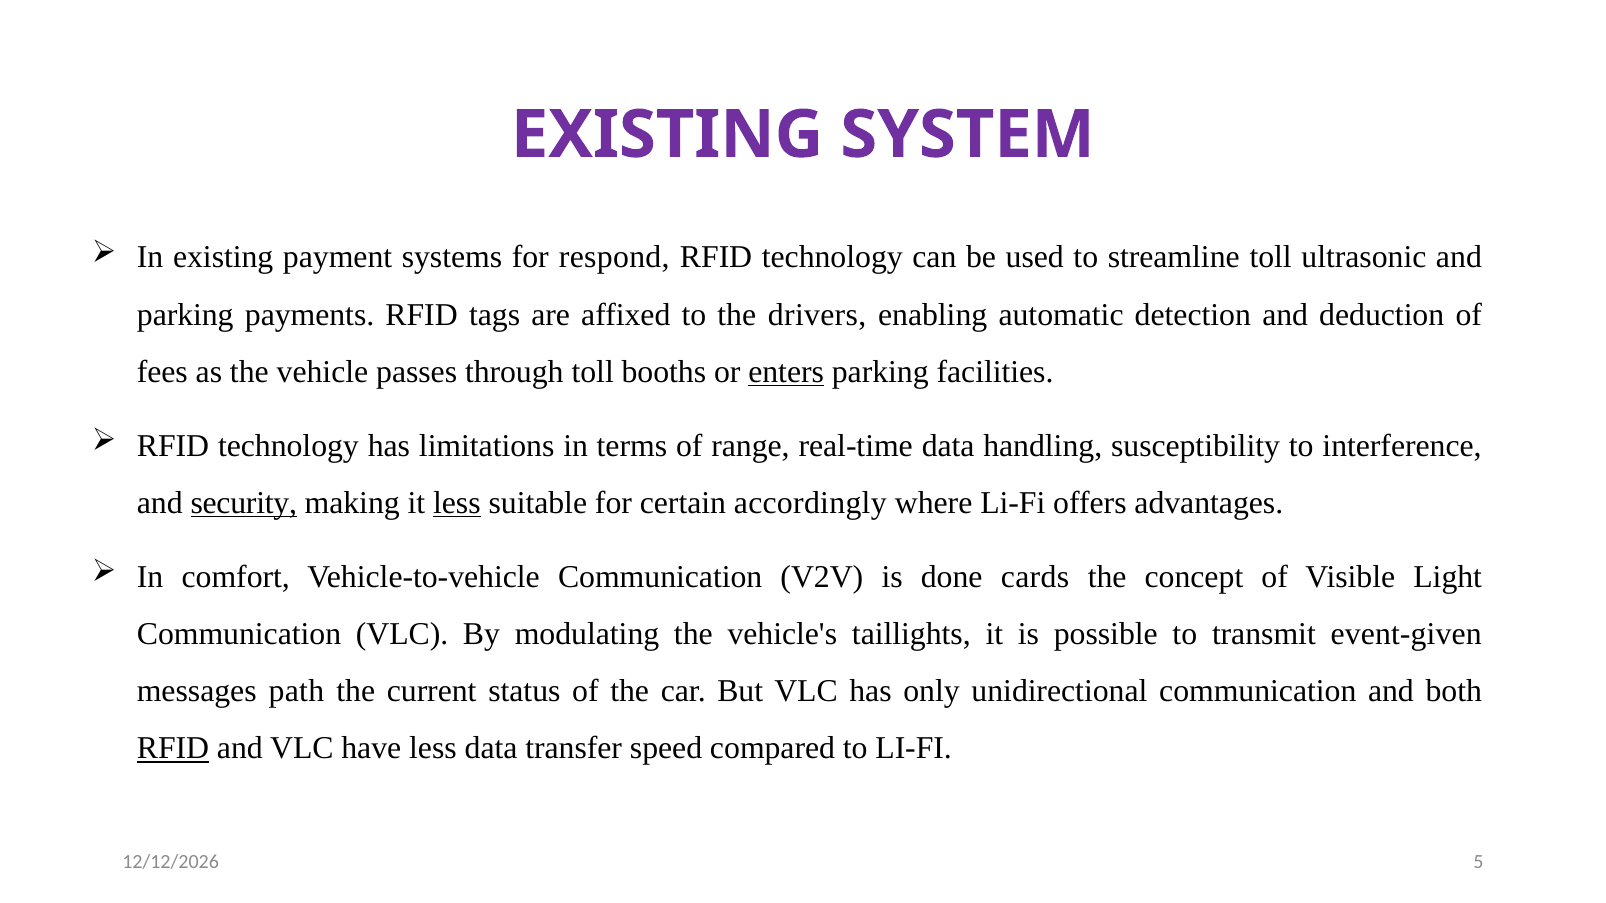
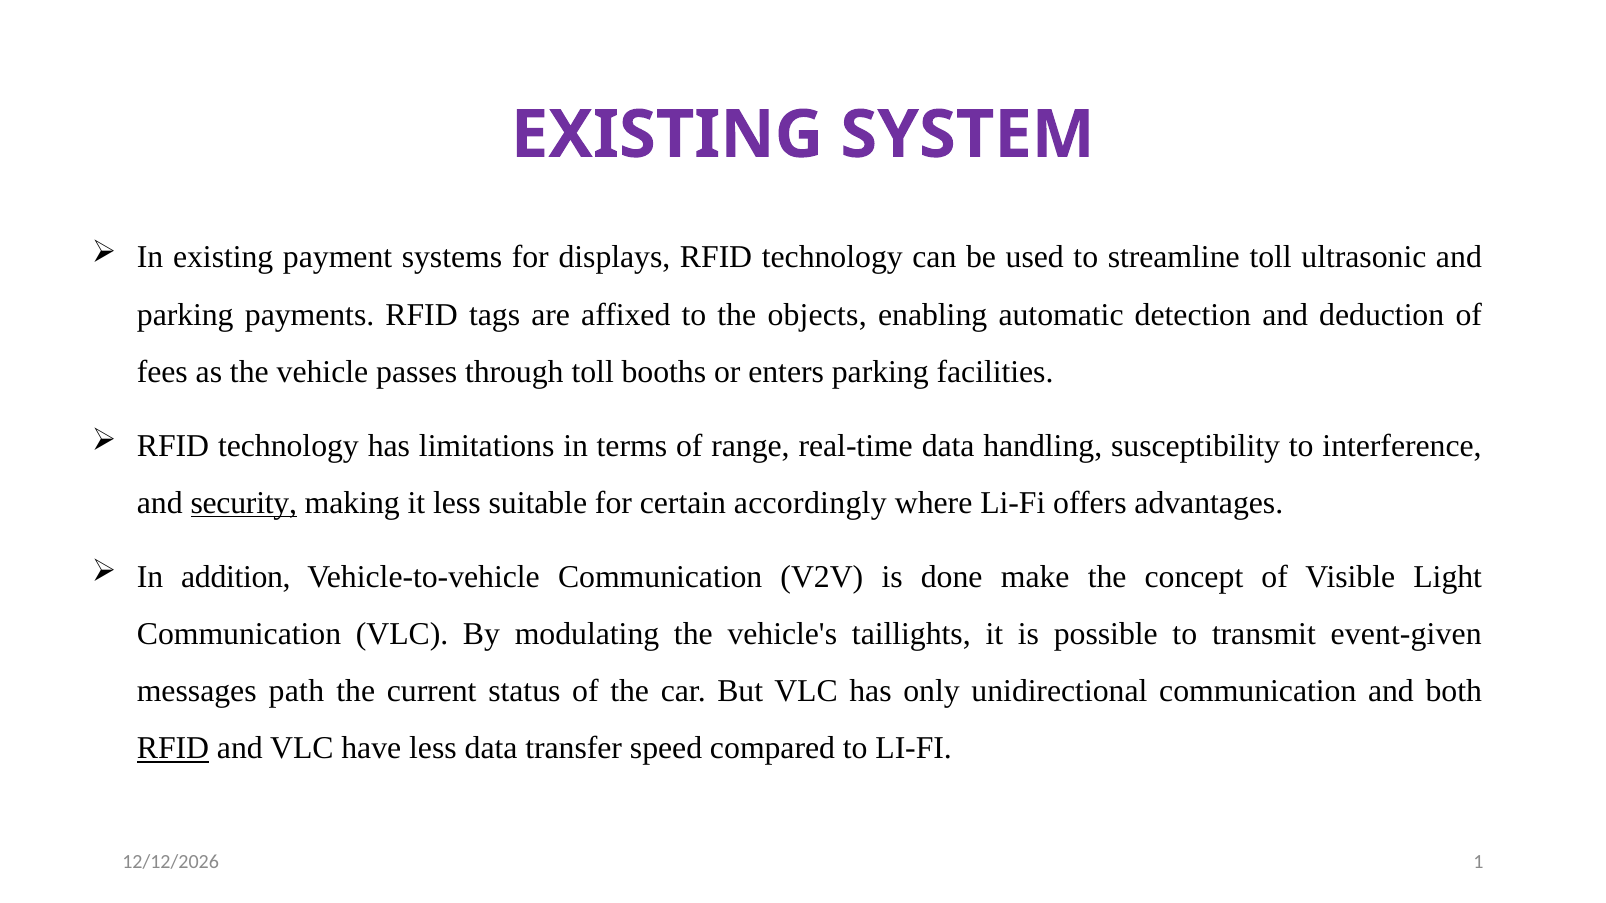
respond: respond -> displays
drivers: drivers -> objects
enters underline: present -> none
less at (457, 503) underline: present -> none
comfort: comfort -> addition
cards: cards -> make
5: 5 -> 1
